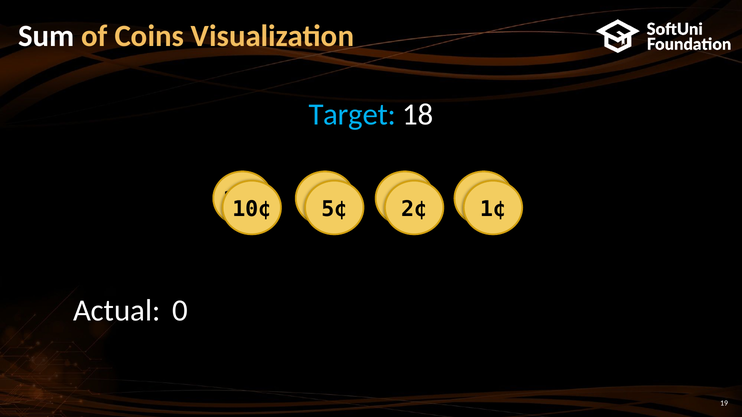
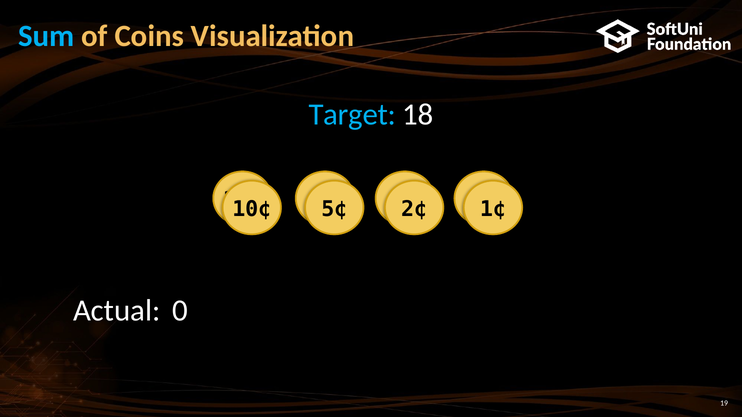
Sum colour: white -> light blue
